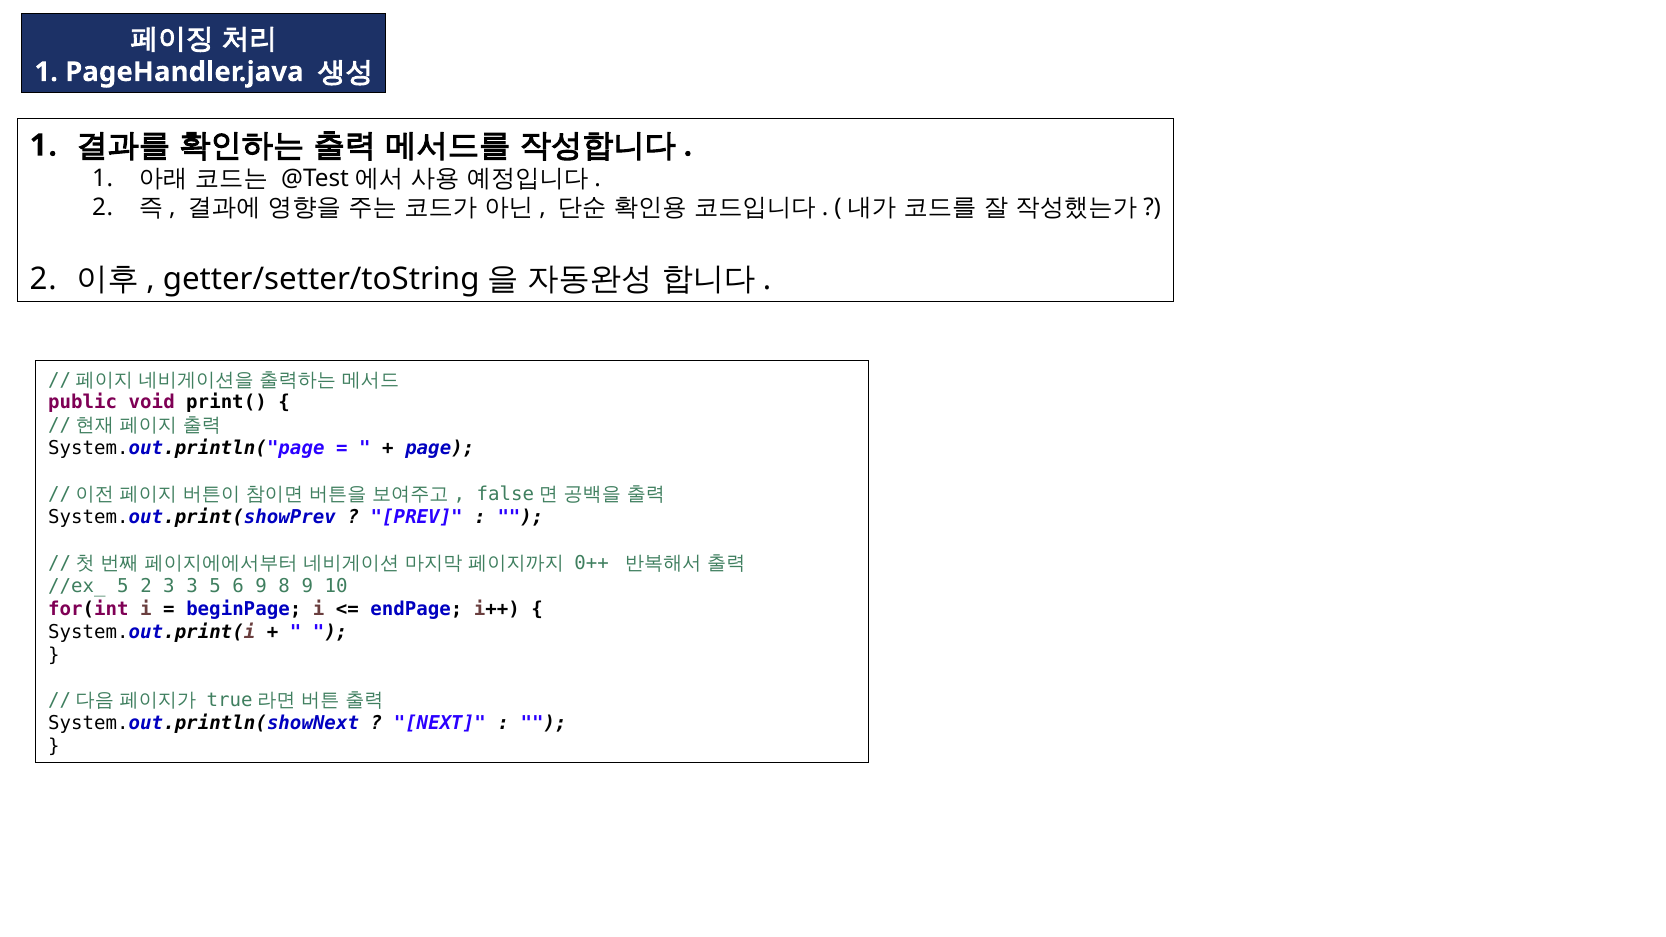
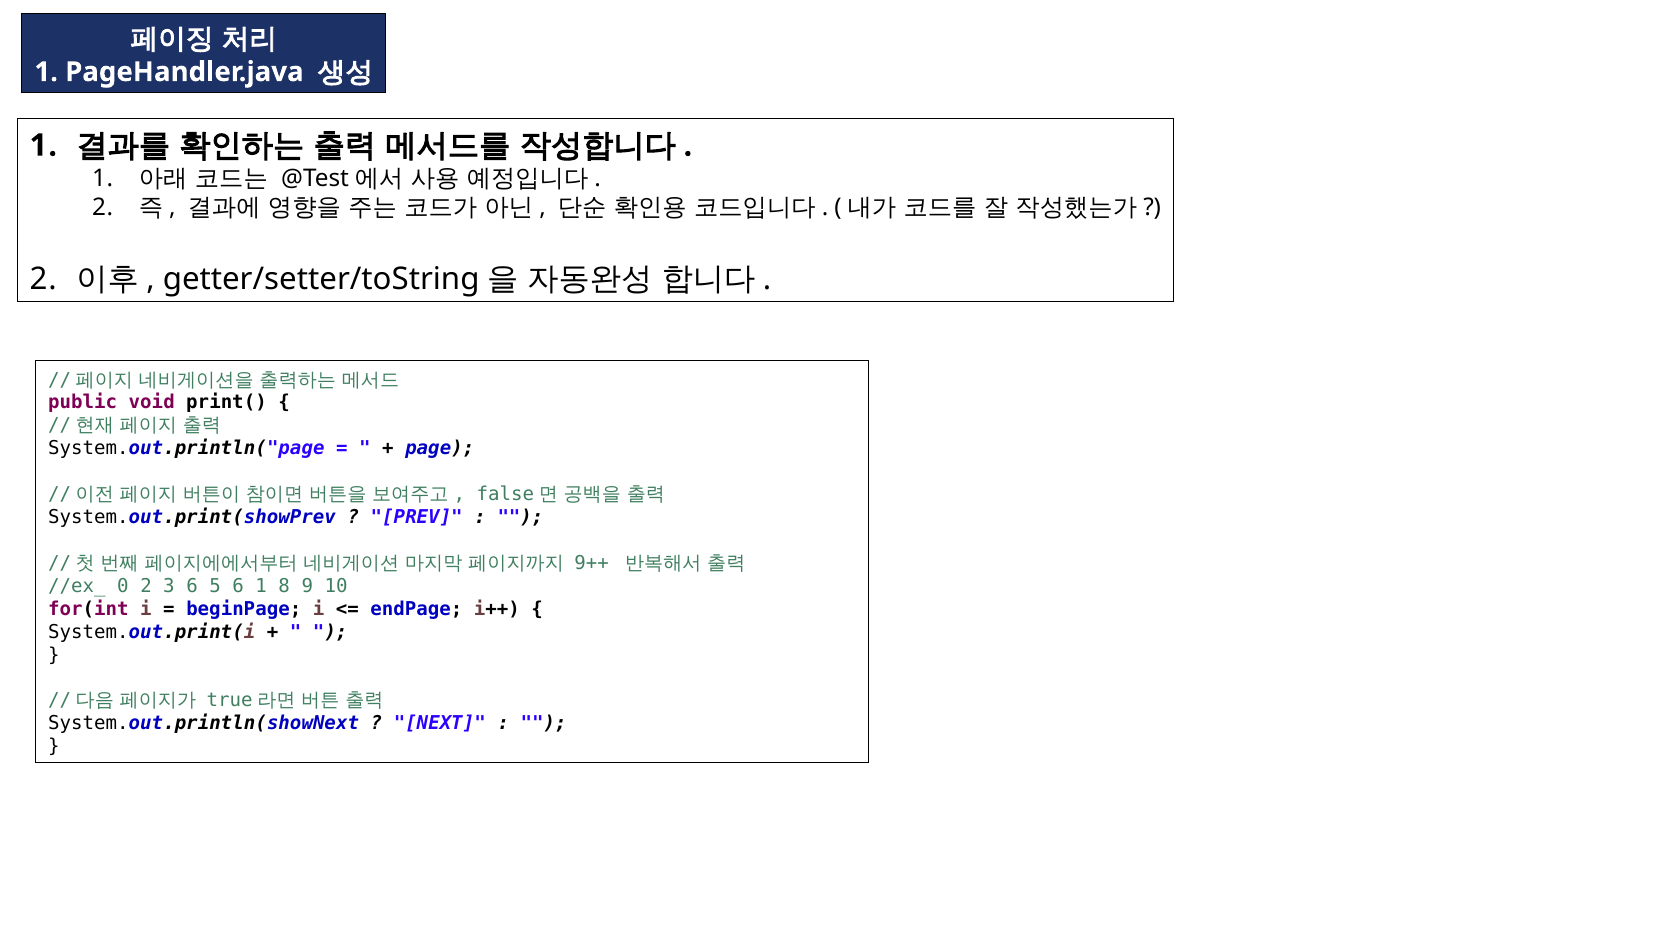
0++: 0++ -> 9++
//ex_ 5: 5 -> 0
3 3: 3 -> 6
6 9: 9 -> 1
